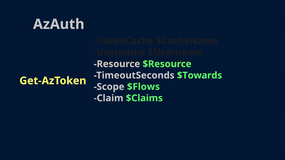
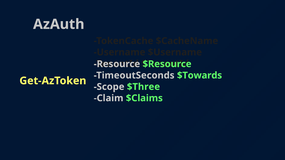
$Flows: $Flows -> $Three
